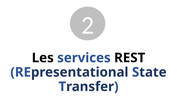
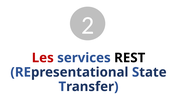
Les colour: black -> red
